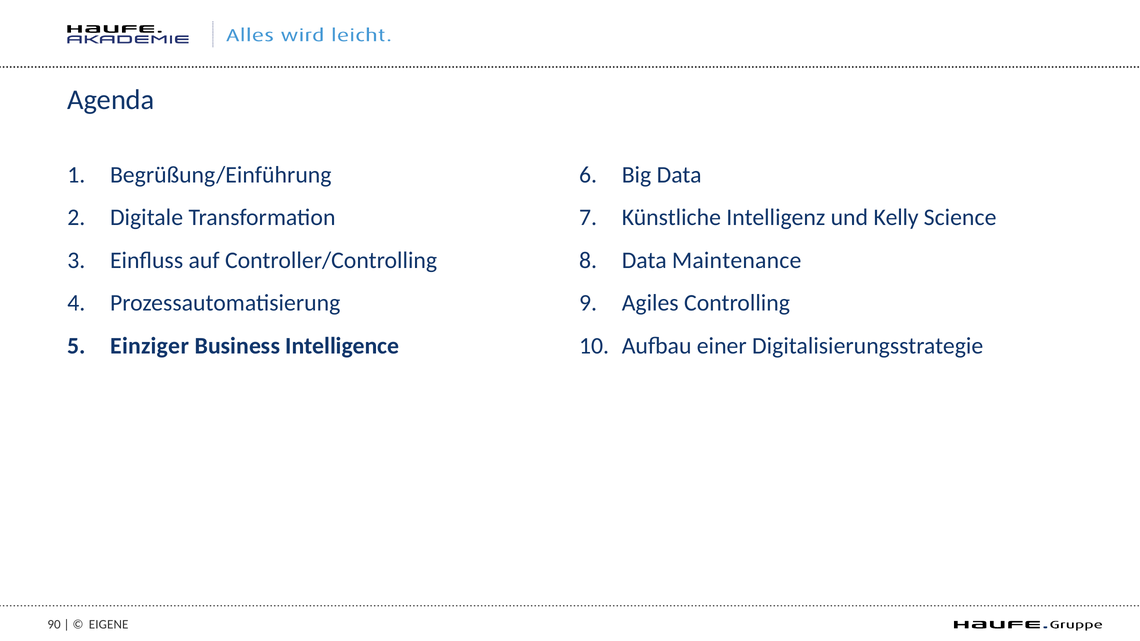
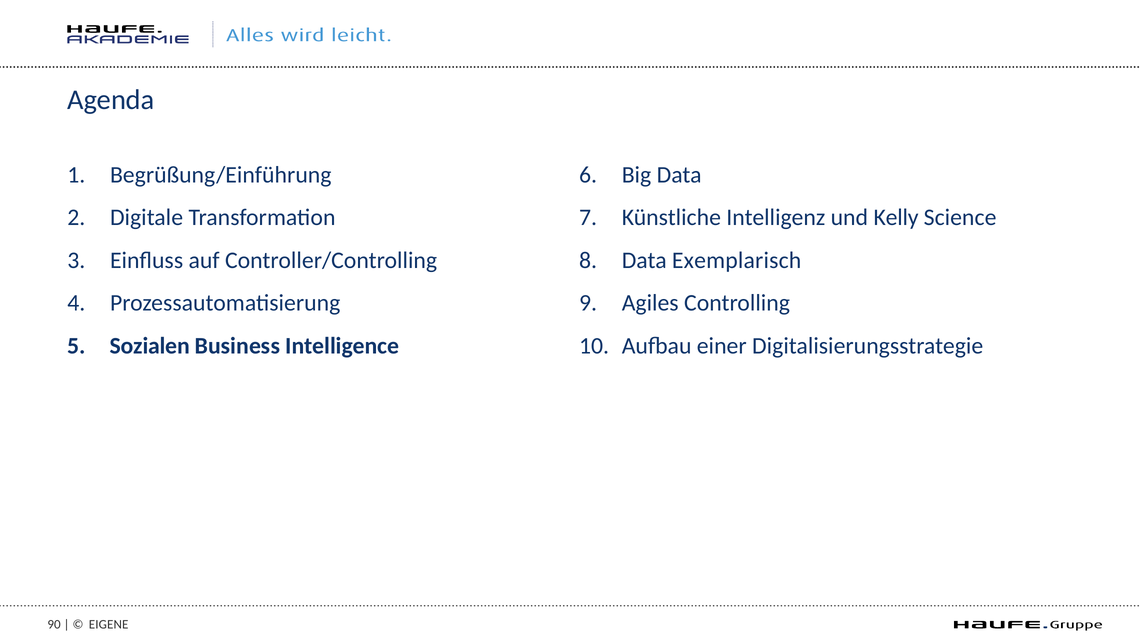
Maintenance: Maintenance -> Exemplarisch
Einziger: Einziger -> Sozialen
